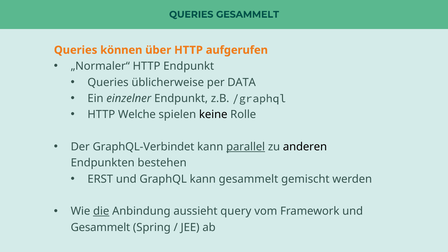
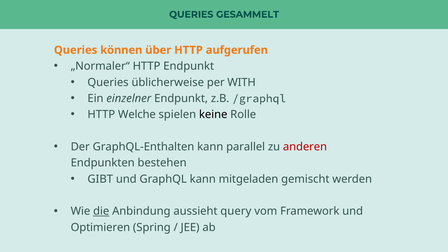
DATA: DATA -> WITH
GraphQL-Verbindet: GraphQL-Verbindet -> GraphQL-Enthalten
parallel underline: present -> none
anderen colour: black -> red
ERST: ERST -> GIBT
kann gesammelt: gesammelt -> mitgeladen
Gesammelt at (100, 227): Gesammelt -> Optimieren
